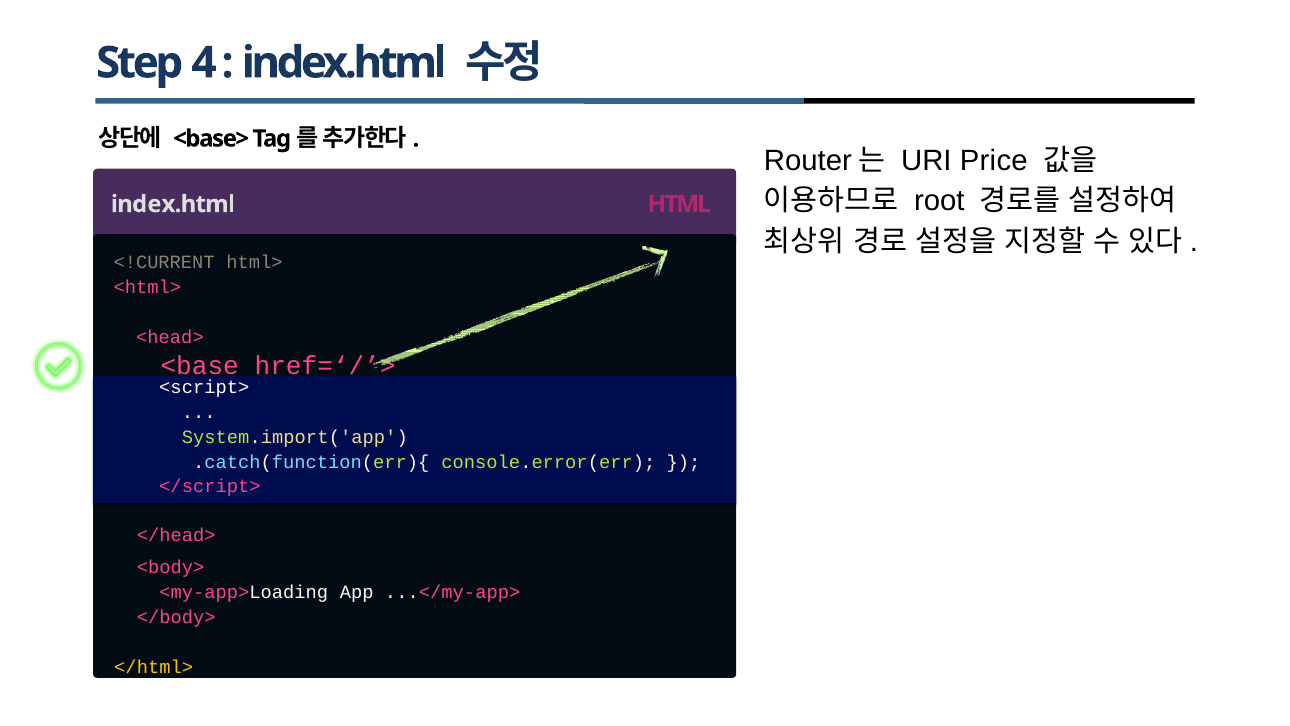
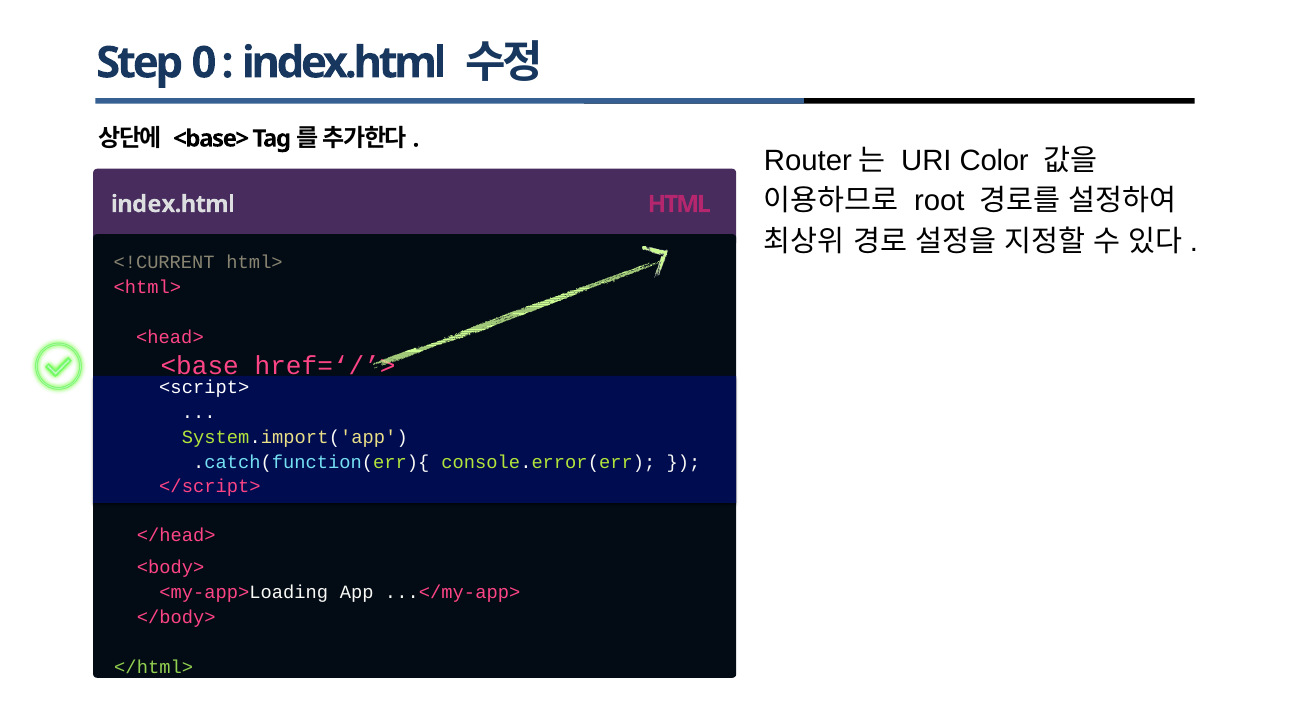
4: 4 -> 0
Price: Price -> Color
</html> colour: yellow -> light green
